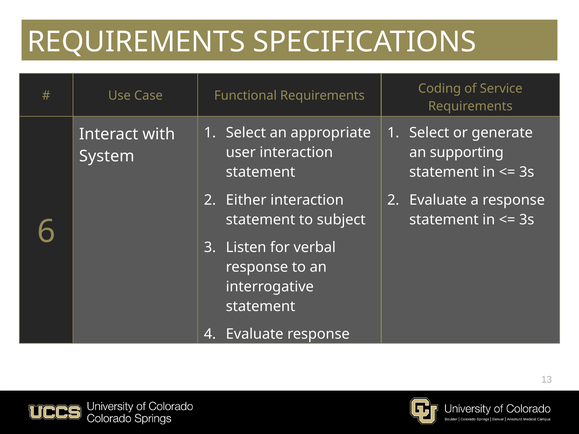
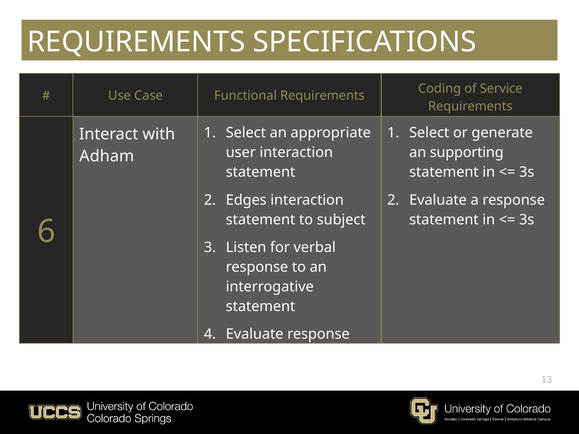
System: System -> Adham
Either: Either -> Edges
